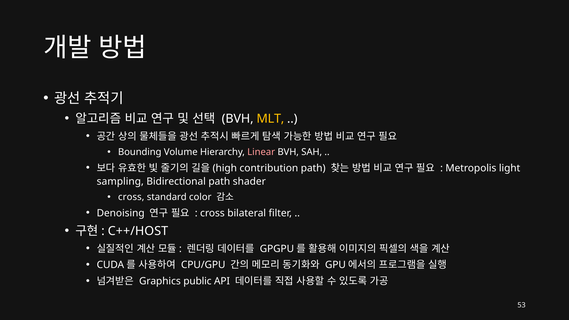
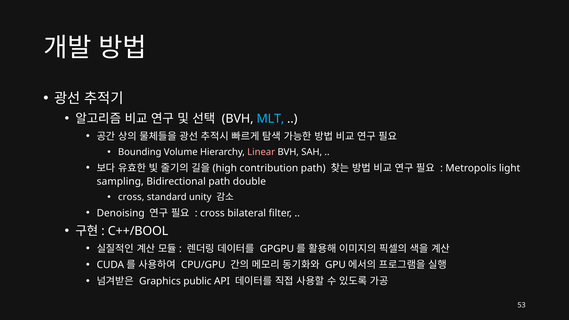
MLT colour: yellow -> light blue
shader: shader -> double
color: color -> unity
C++/HOST: C++/HOST -> C++/BOOL
